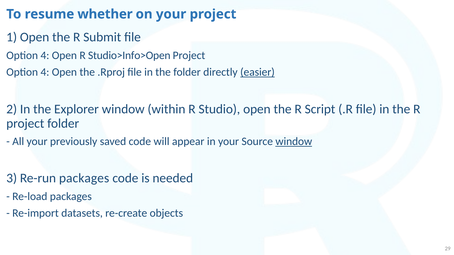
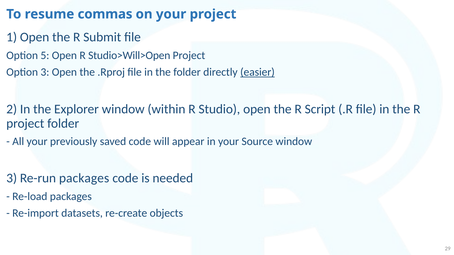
whether: whether -> commas
4 at (45, 55): 4 -> 5
Studio>Info>Open: Studio>Info>Open -> Studio>Will>Open
4 at (45, 72): 4 -> 3
window at (294, 142) underline: present -> none
